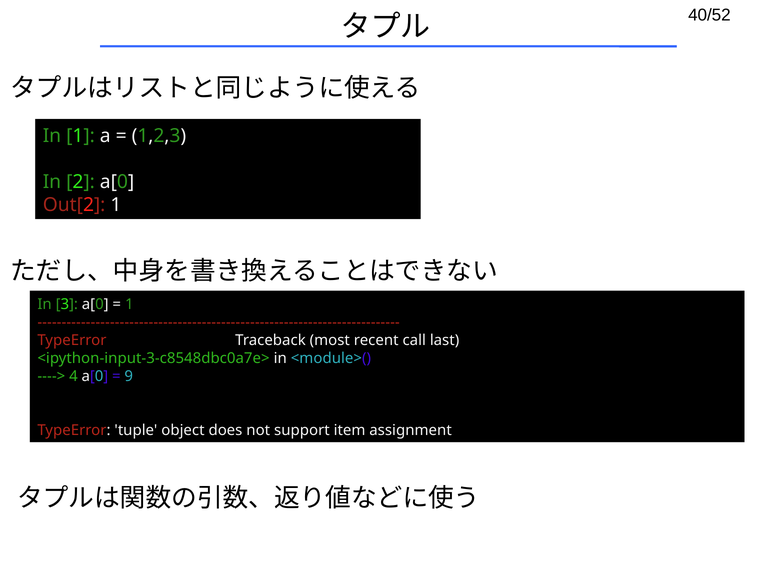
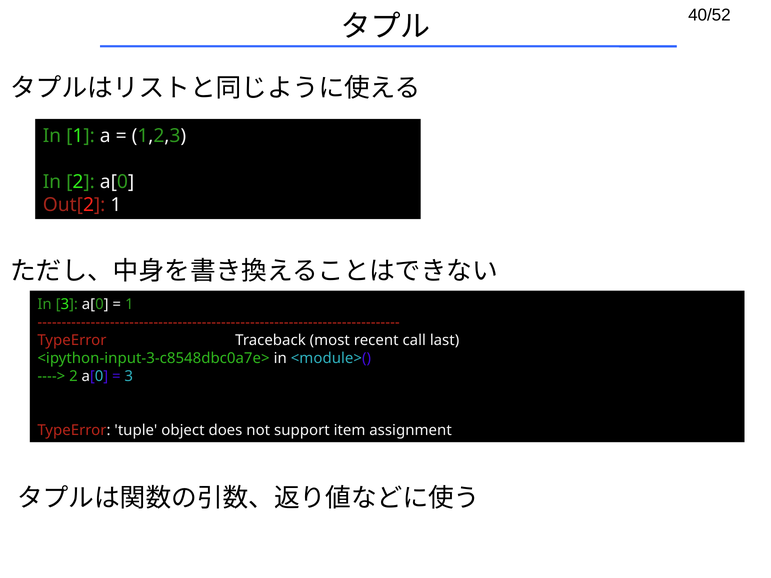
4 at (74, 377): 4 -> 2
9 at (129, 377): 9 -> 3
